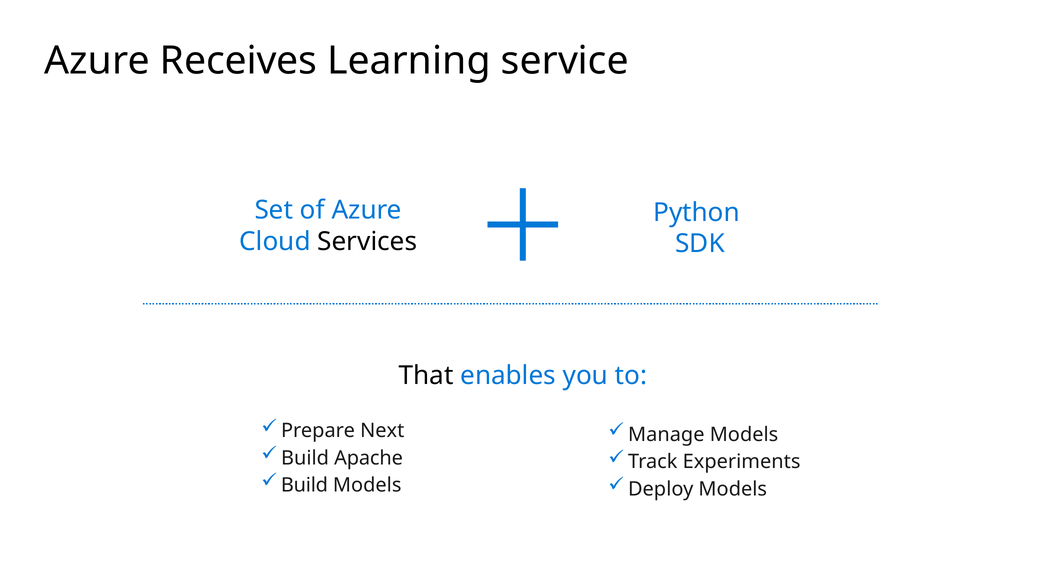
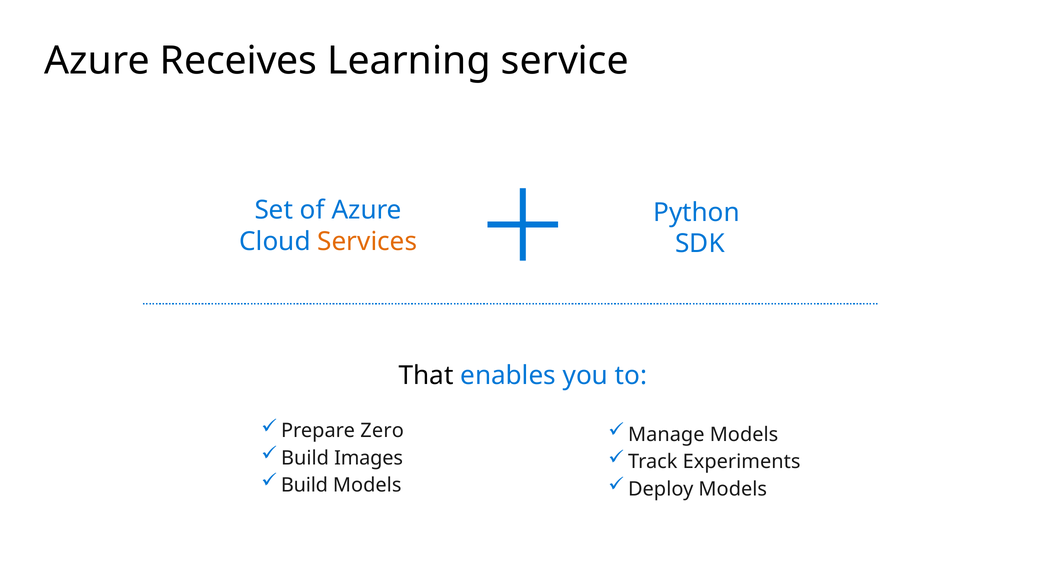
Services colour: black -> orange
Next: Next -> Zero
Apache: Apache -> Images
